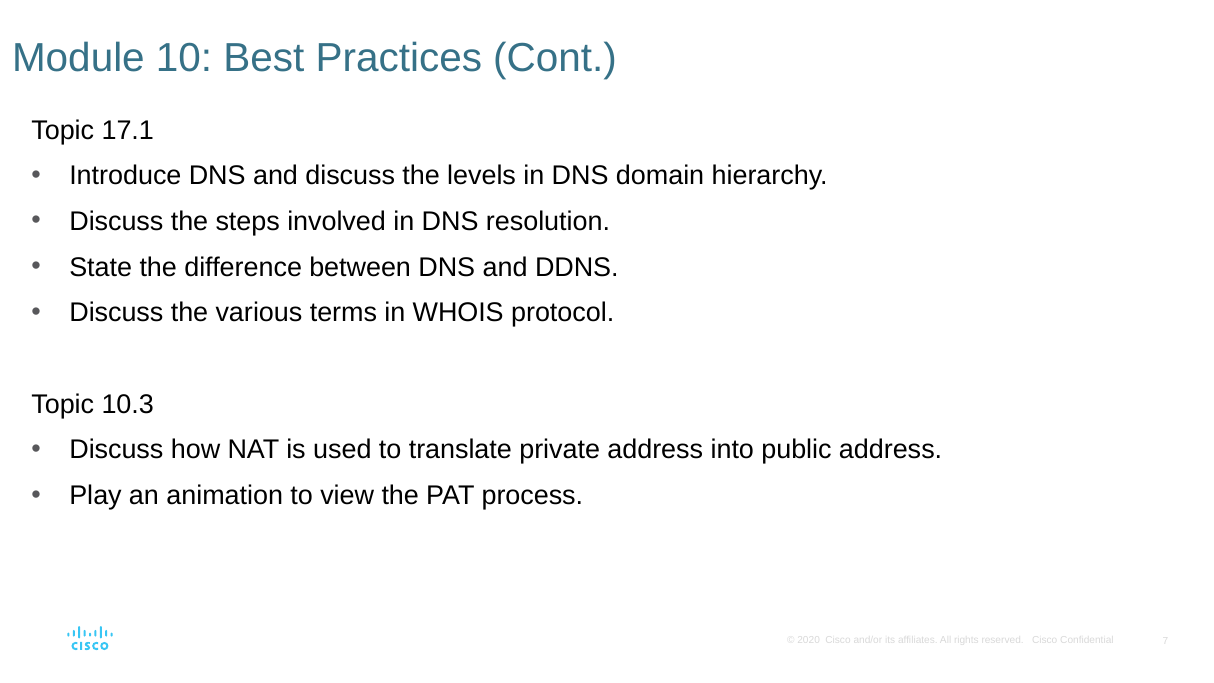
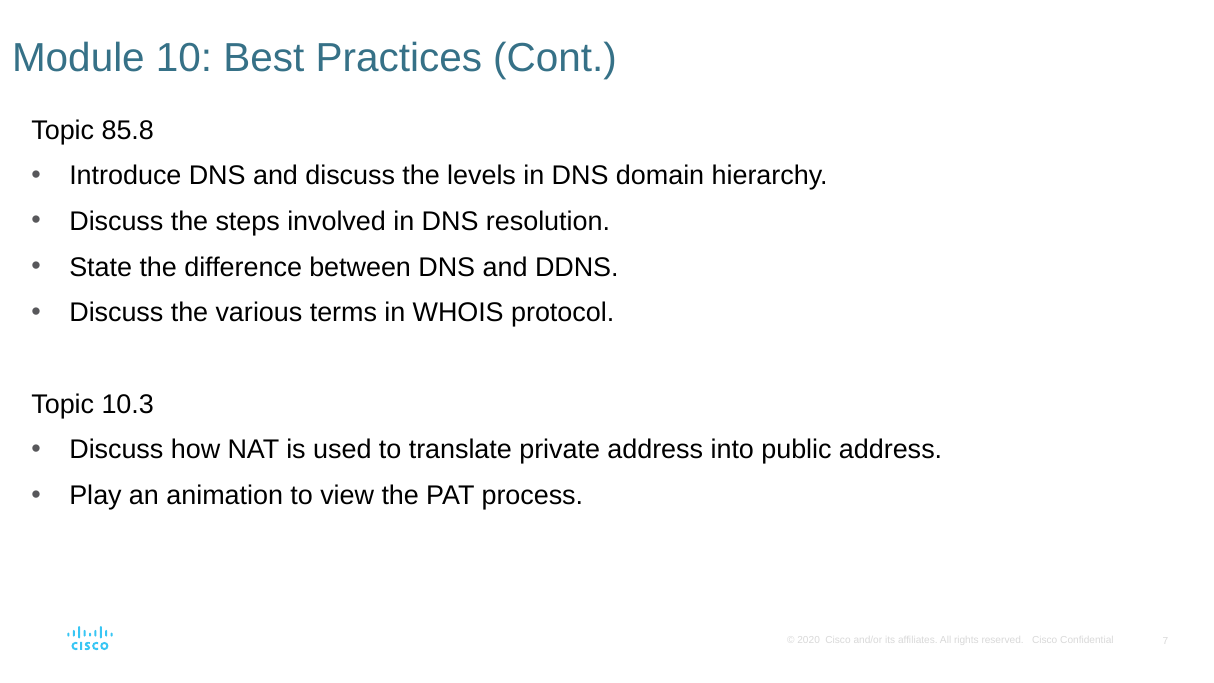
17.1: 17.1 -> 85.8
